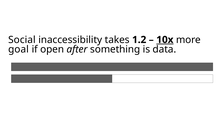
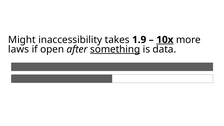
Social: Social -> Might
1.2: 1.2 -> 1.9
goal: goal -> laws
something underline: none -> present
